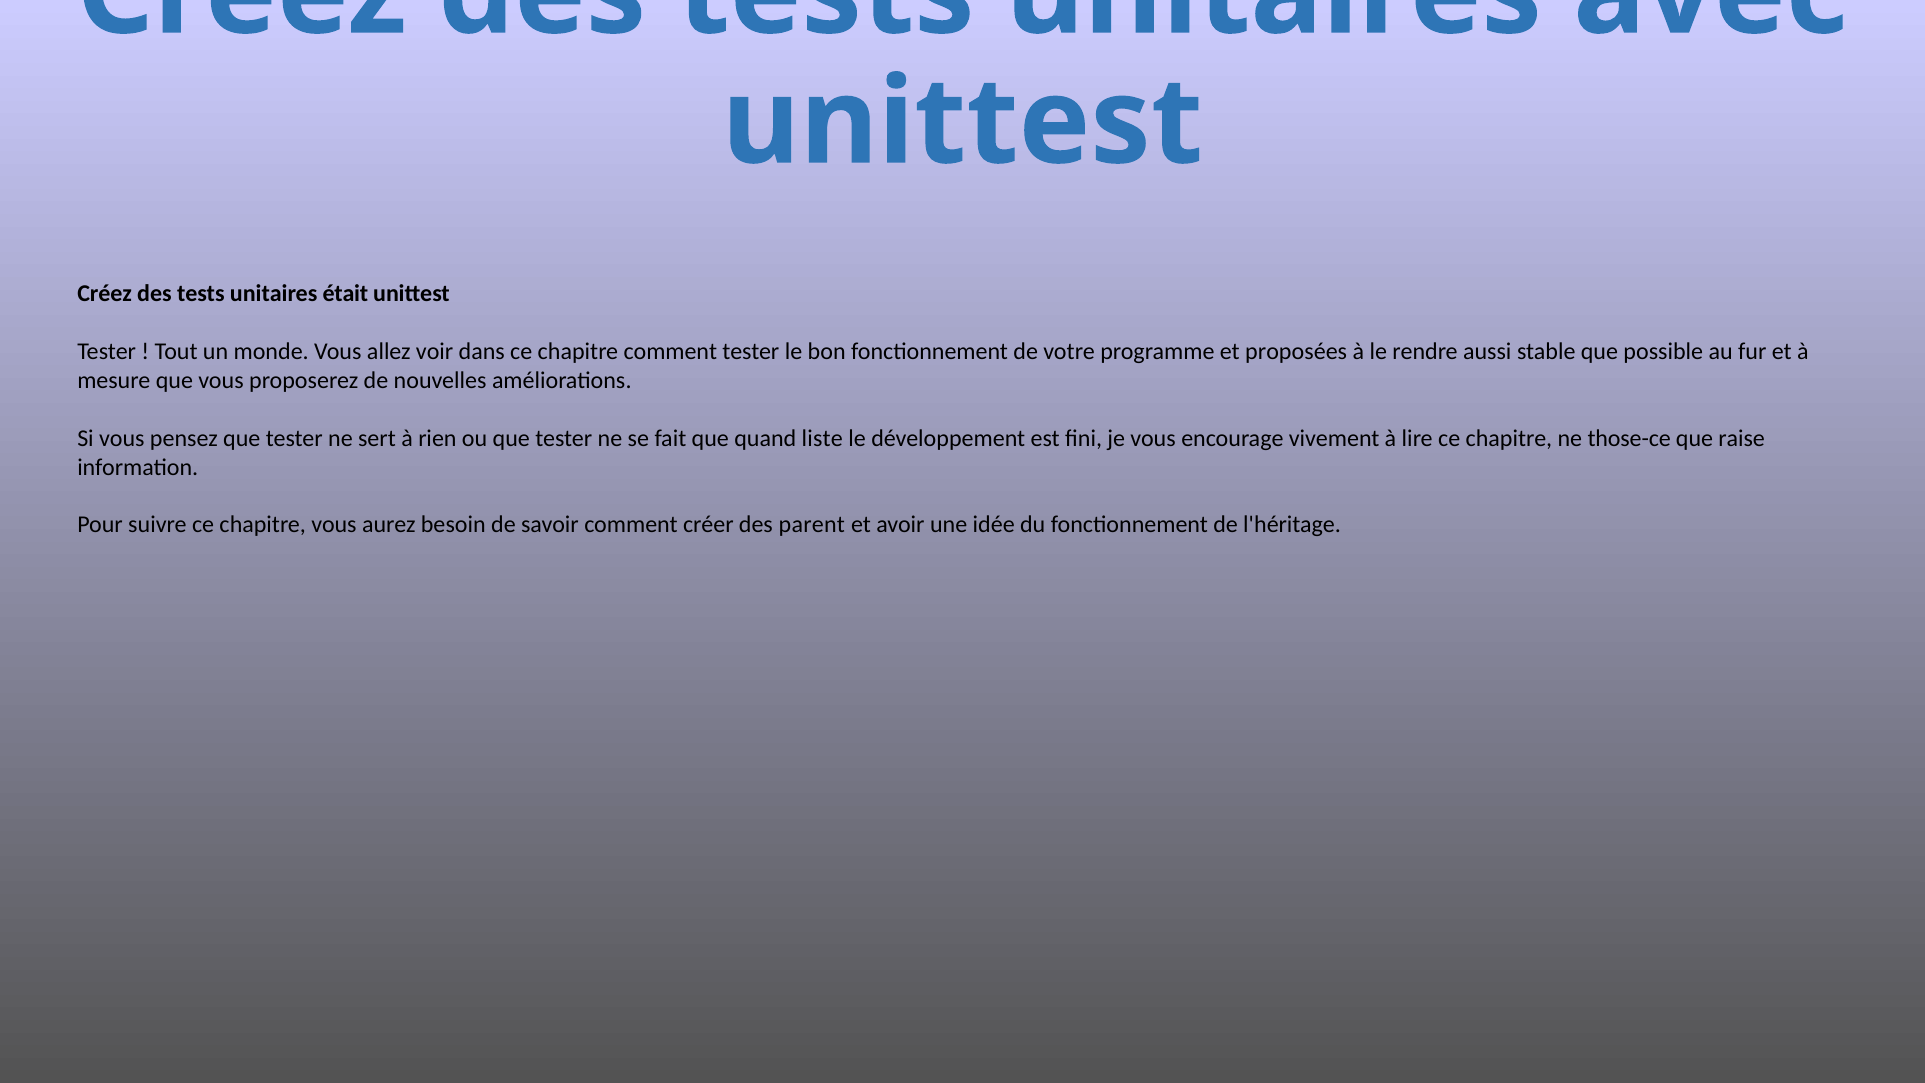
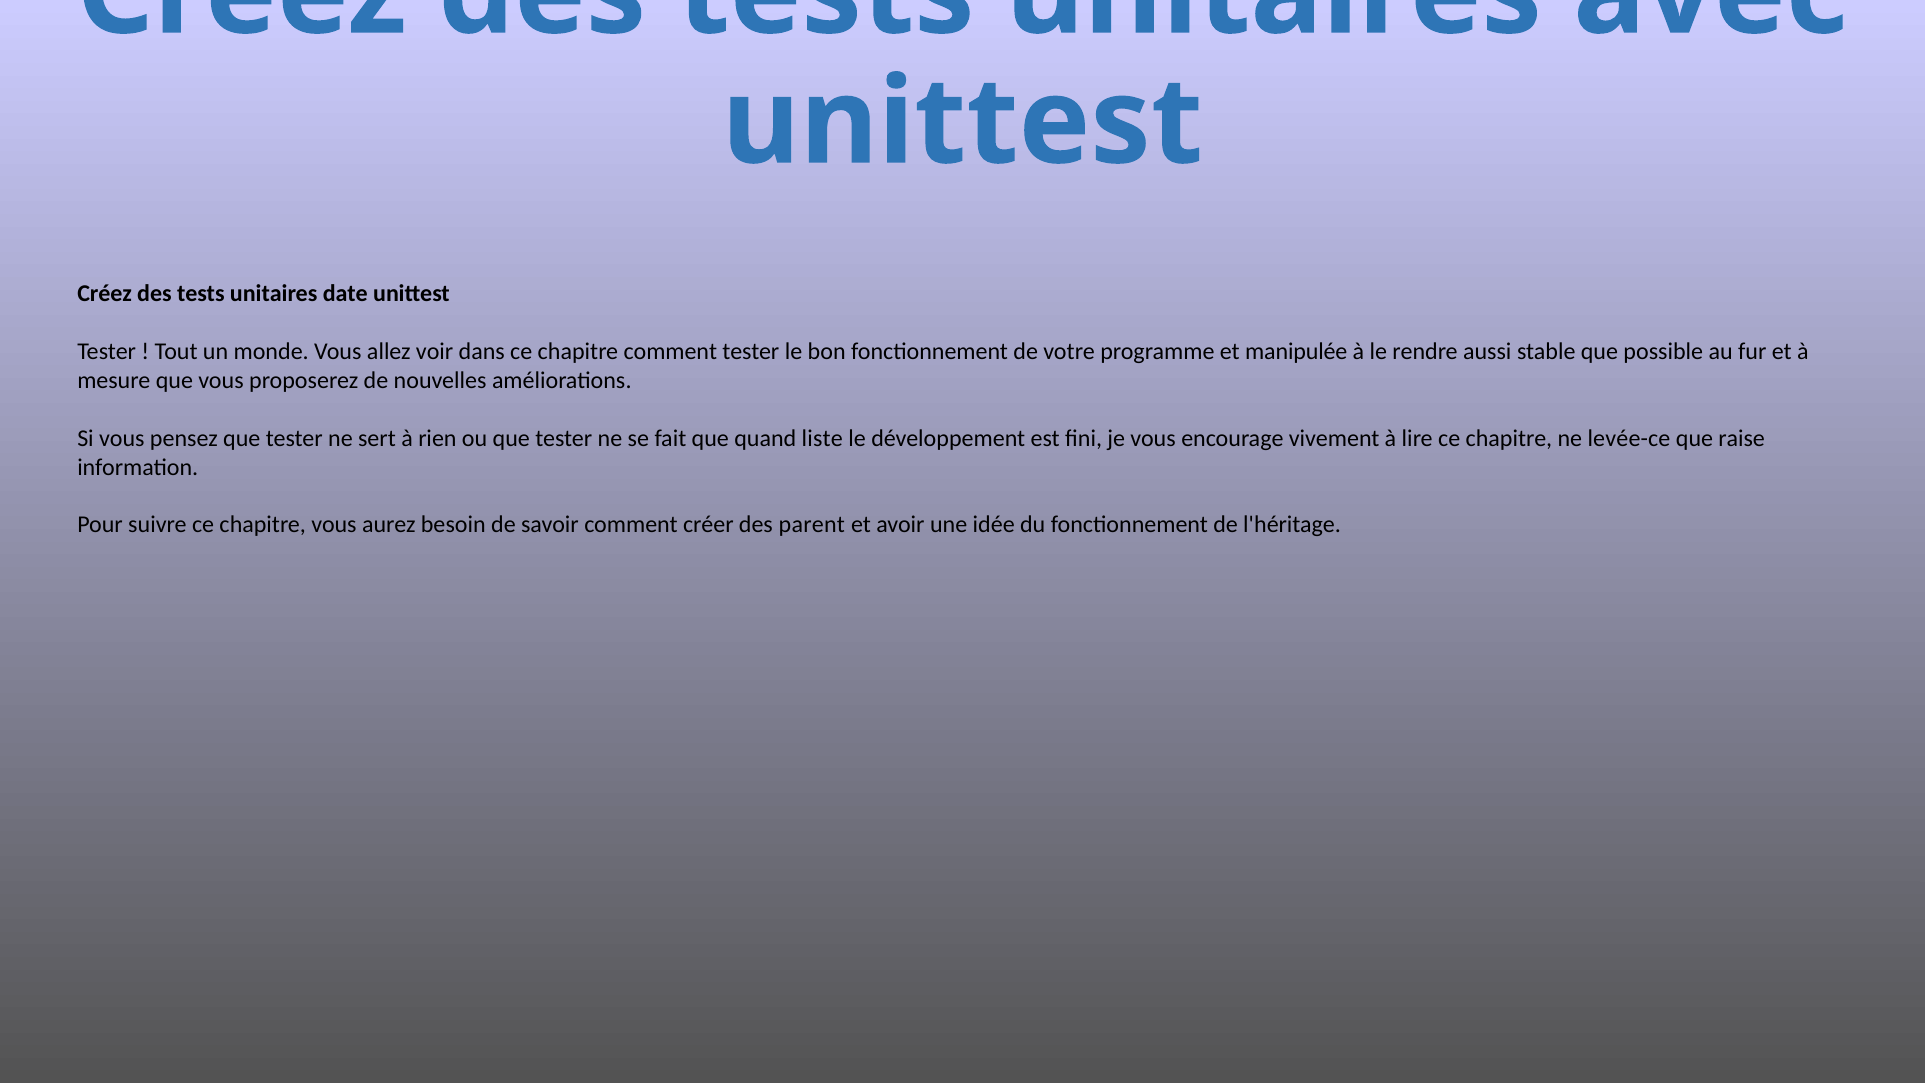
était: était -> date
proposées: proposées -> manipulée
those-ce: those-ce -> levée-ce
